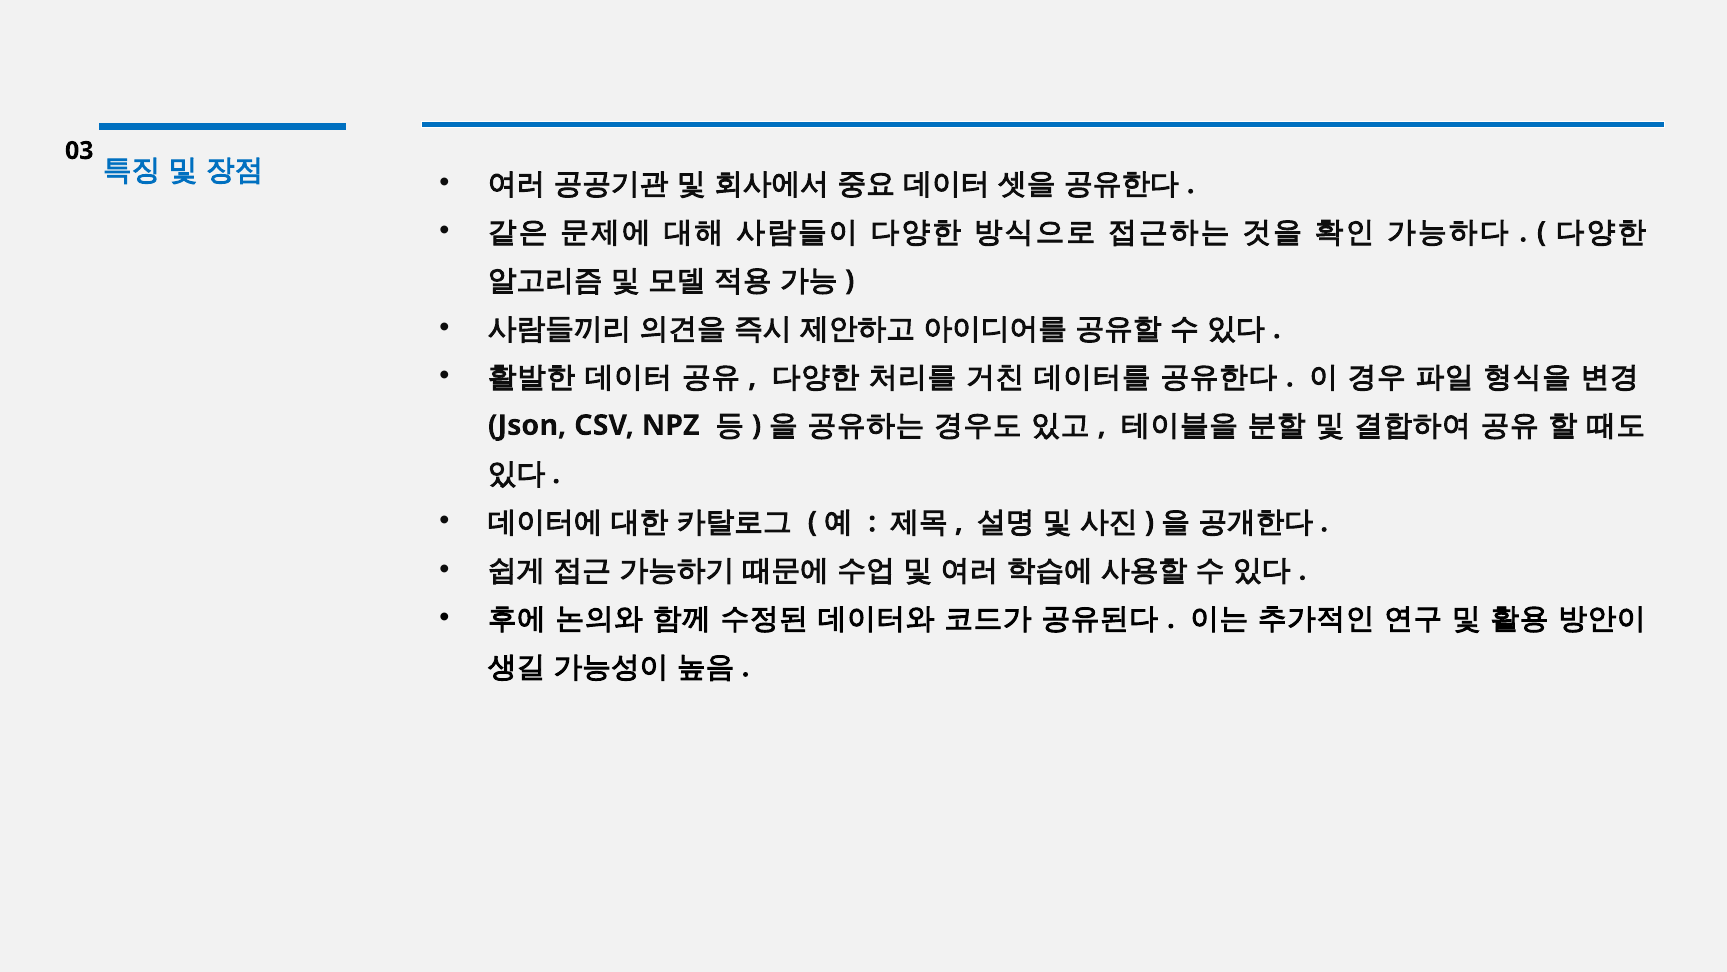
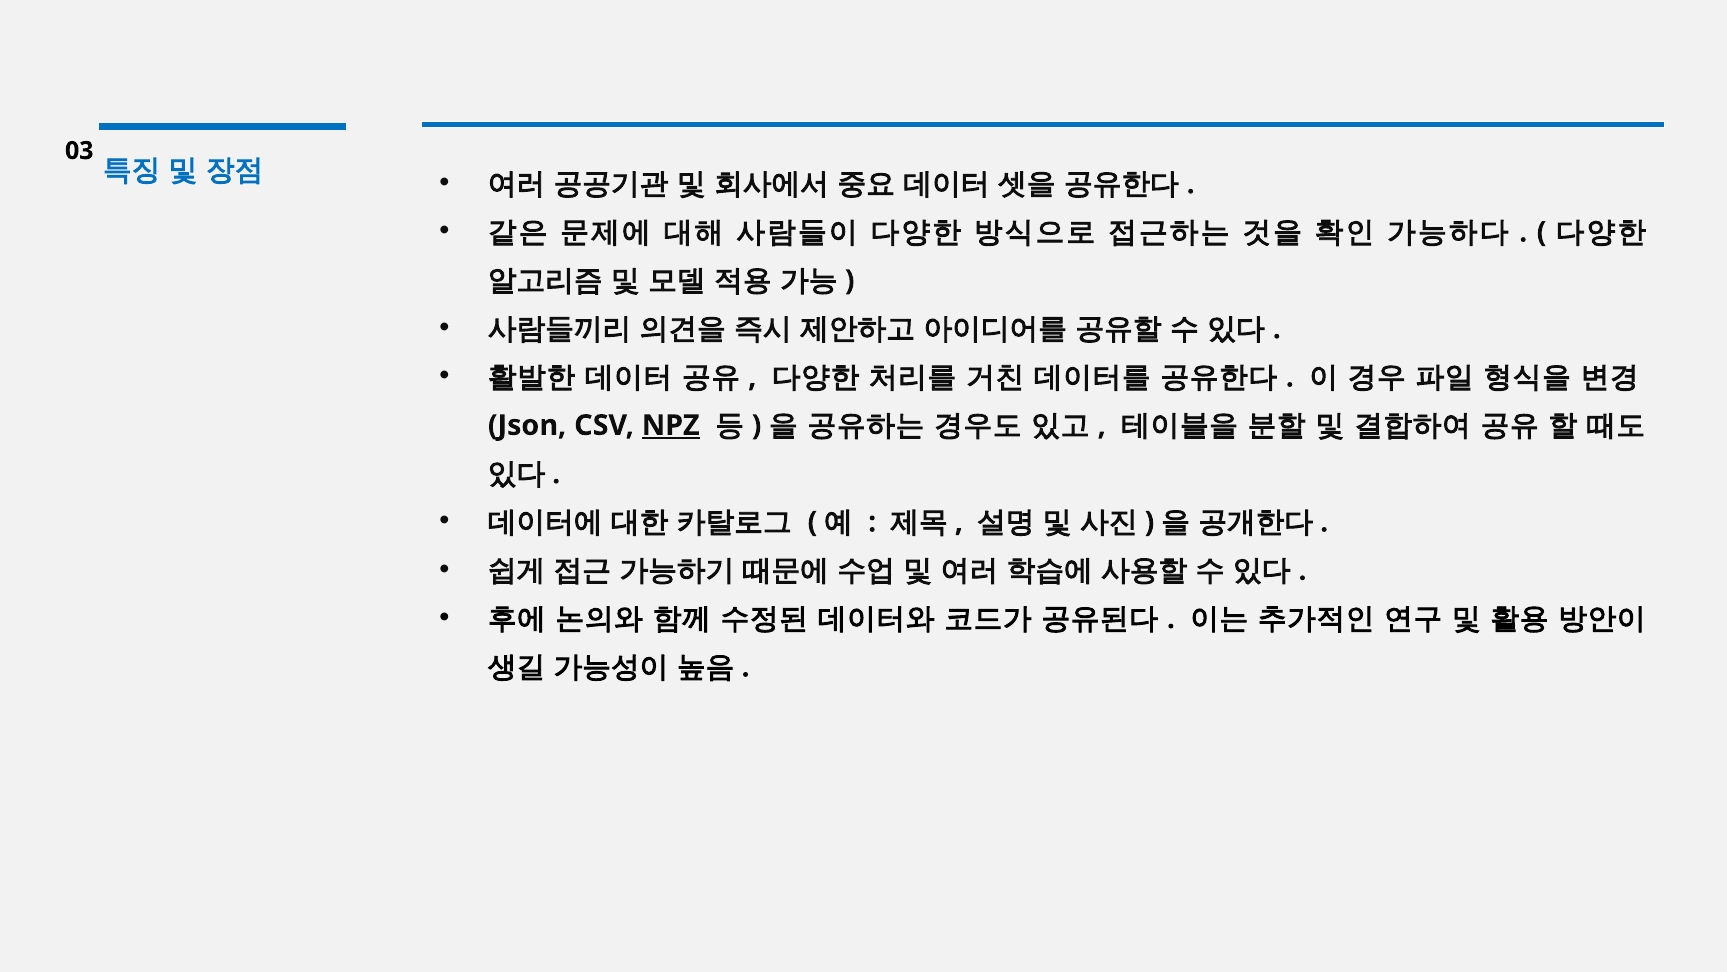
NPZ underline: none -> present
